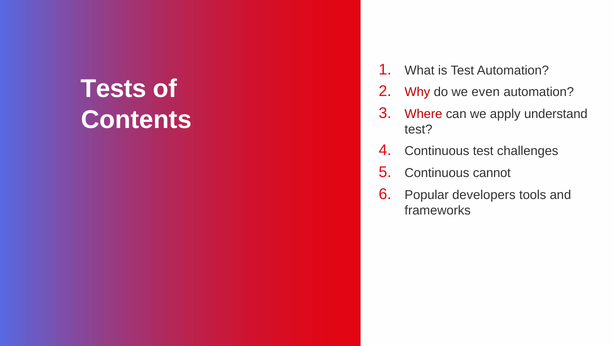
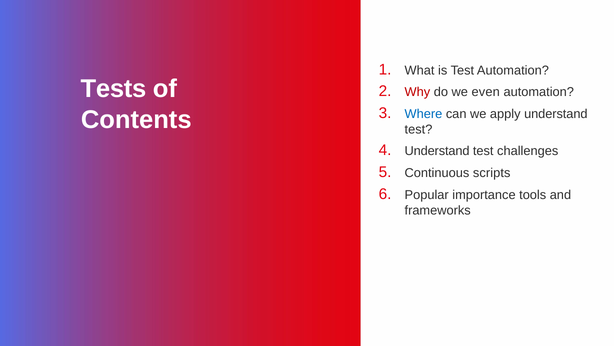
Where colour: red -> blue
Continuous at (437, 151): Continuous -> Understand
cannot: cannot -> scripts
developers: developers -> importance
